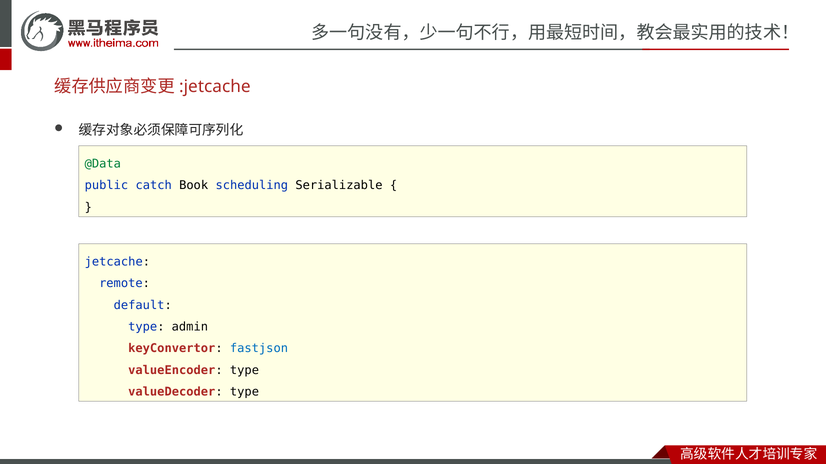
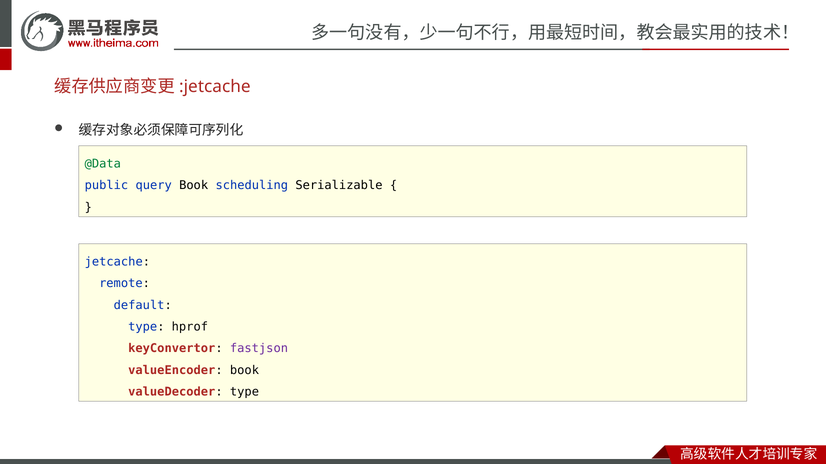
catch: catch -> query
admin: admin -> hprof
fastjson colour: blue -> purple
valueEncoder type: type -> book
